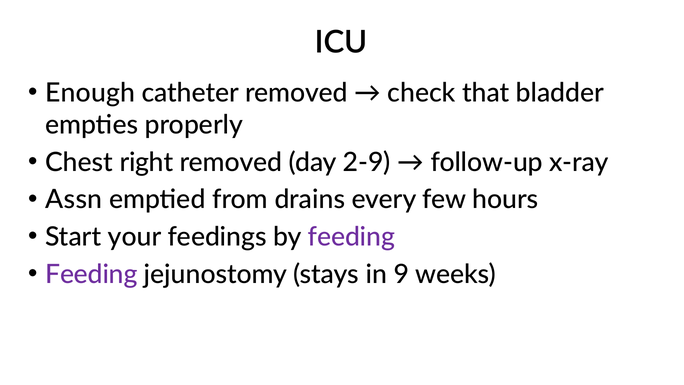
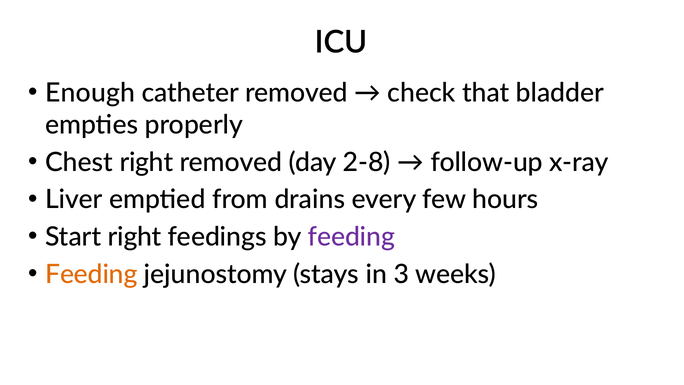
2-9: 2-9 -> 2-8
Assn: Assn -> Liver
Start your: your -> right
Feeding at (91, 274) colour: purple -> orange
9: 9 -> 3
